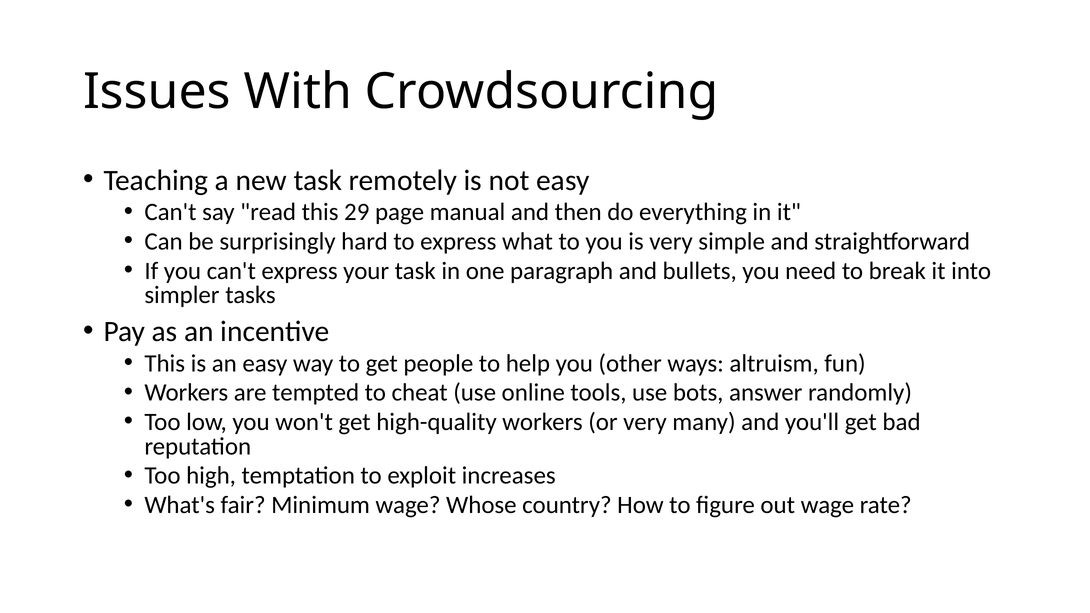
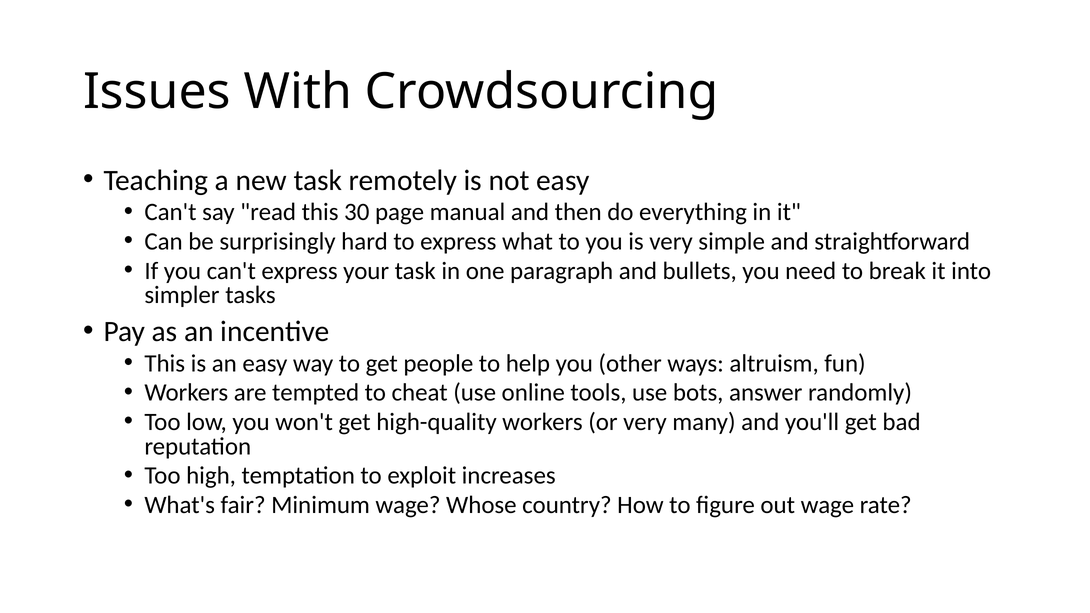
29: 29 -> 30
